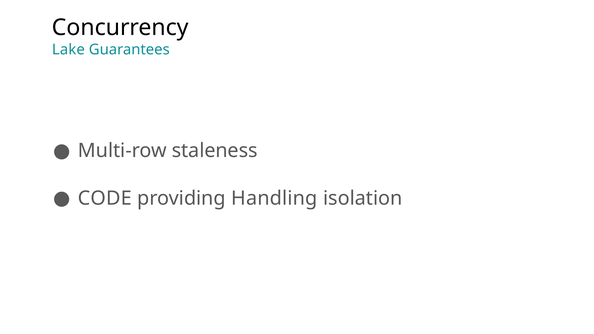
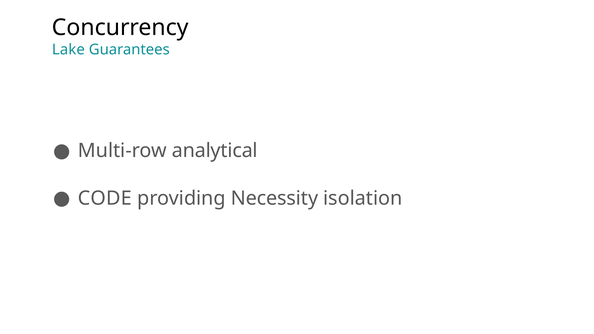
staleness: staleness -> analytical
Handling: Handling -> Necessity
